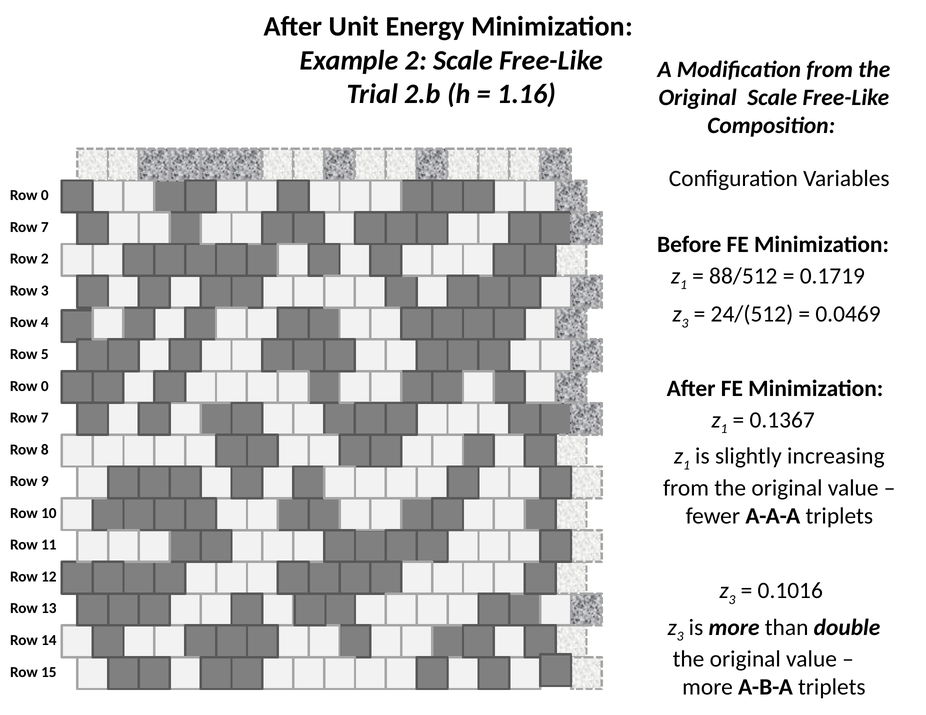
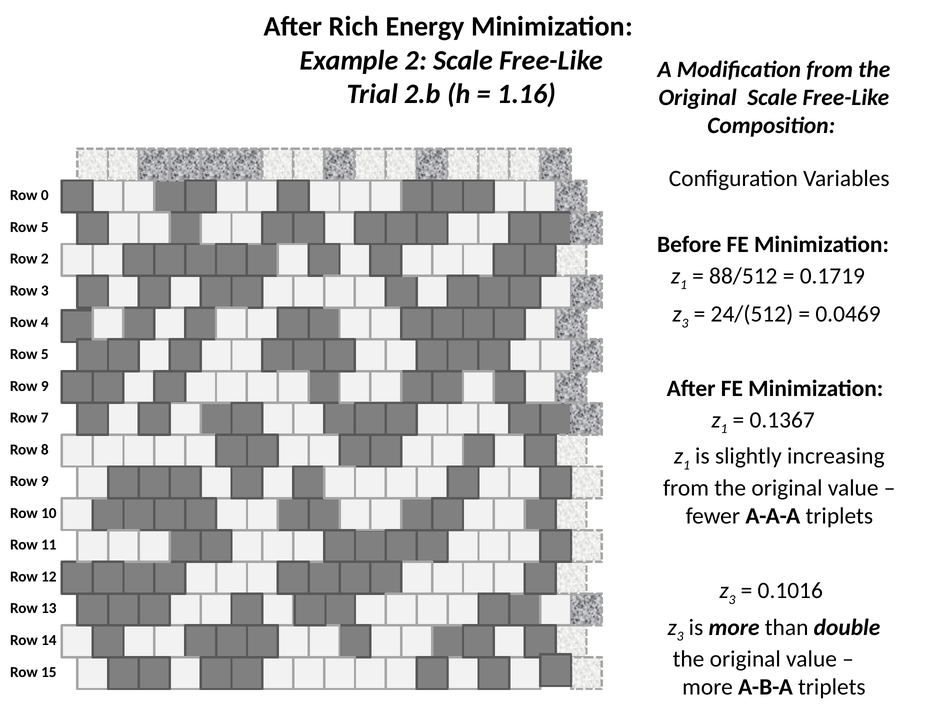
Unit: Unit -> Rich
7 at (45, 227): 7 -> 5
0 at (45, 386): 0 -> 9
